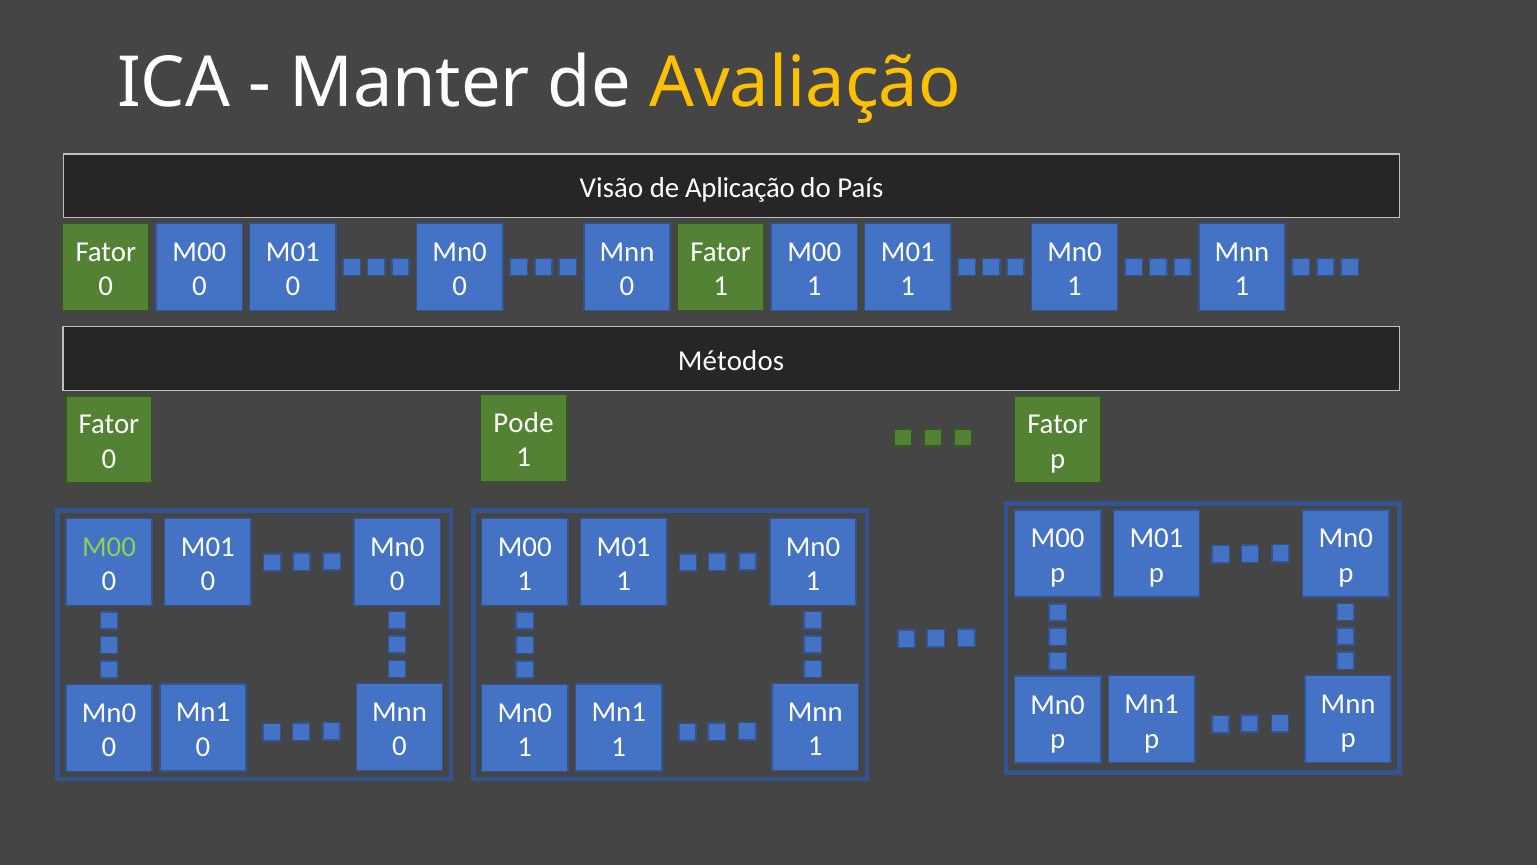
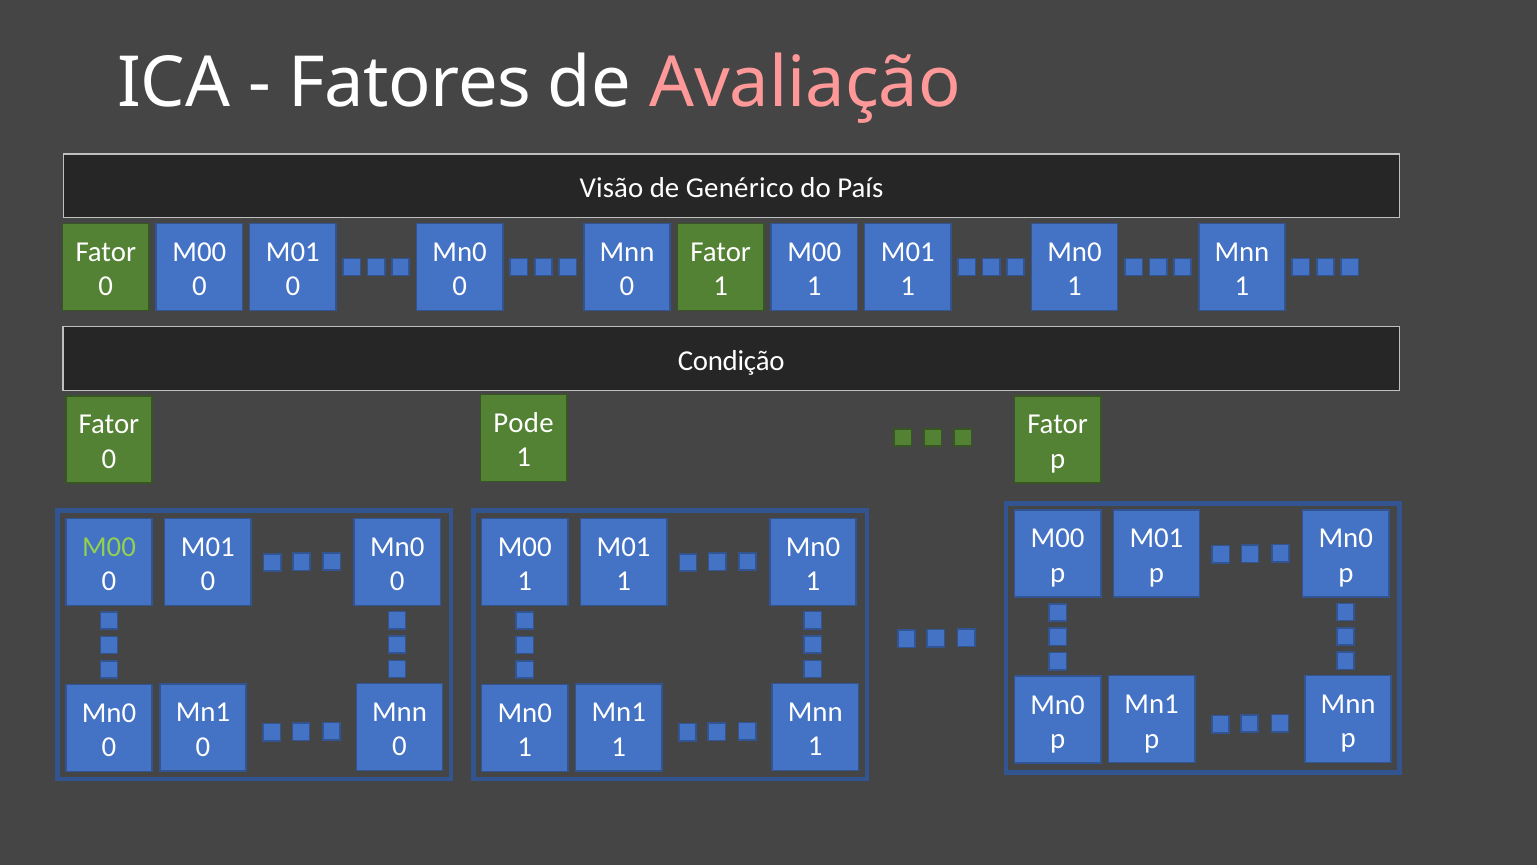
Manter: Manter -> Fatores
Avaliação colour: yellow -> pink
Aplicação: Aplicação -> Genérico
Métodos: Métodos -> Condição
